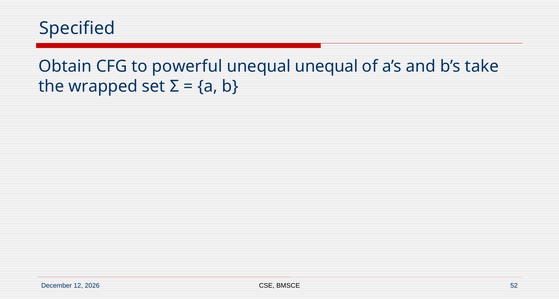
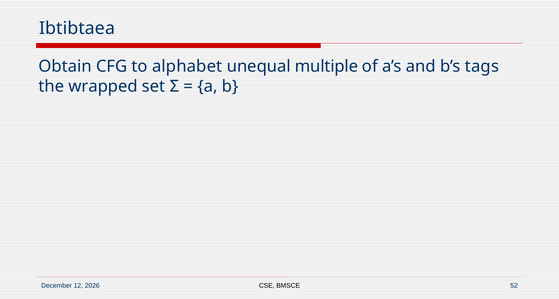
Specified: Specified -> Ibtibtaea
powerful: powerful -> alphabet
unequal unequal: unequal -> multiple
take: take -> tags
